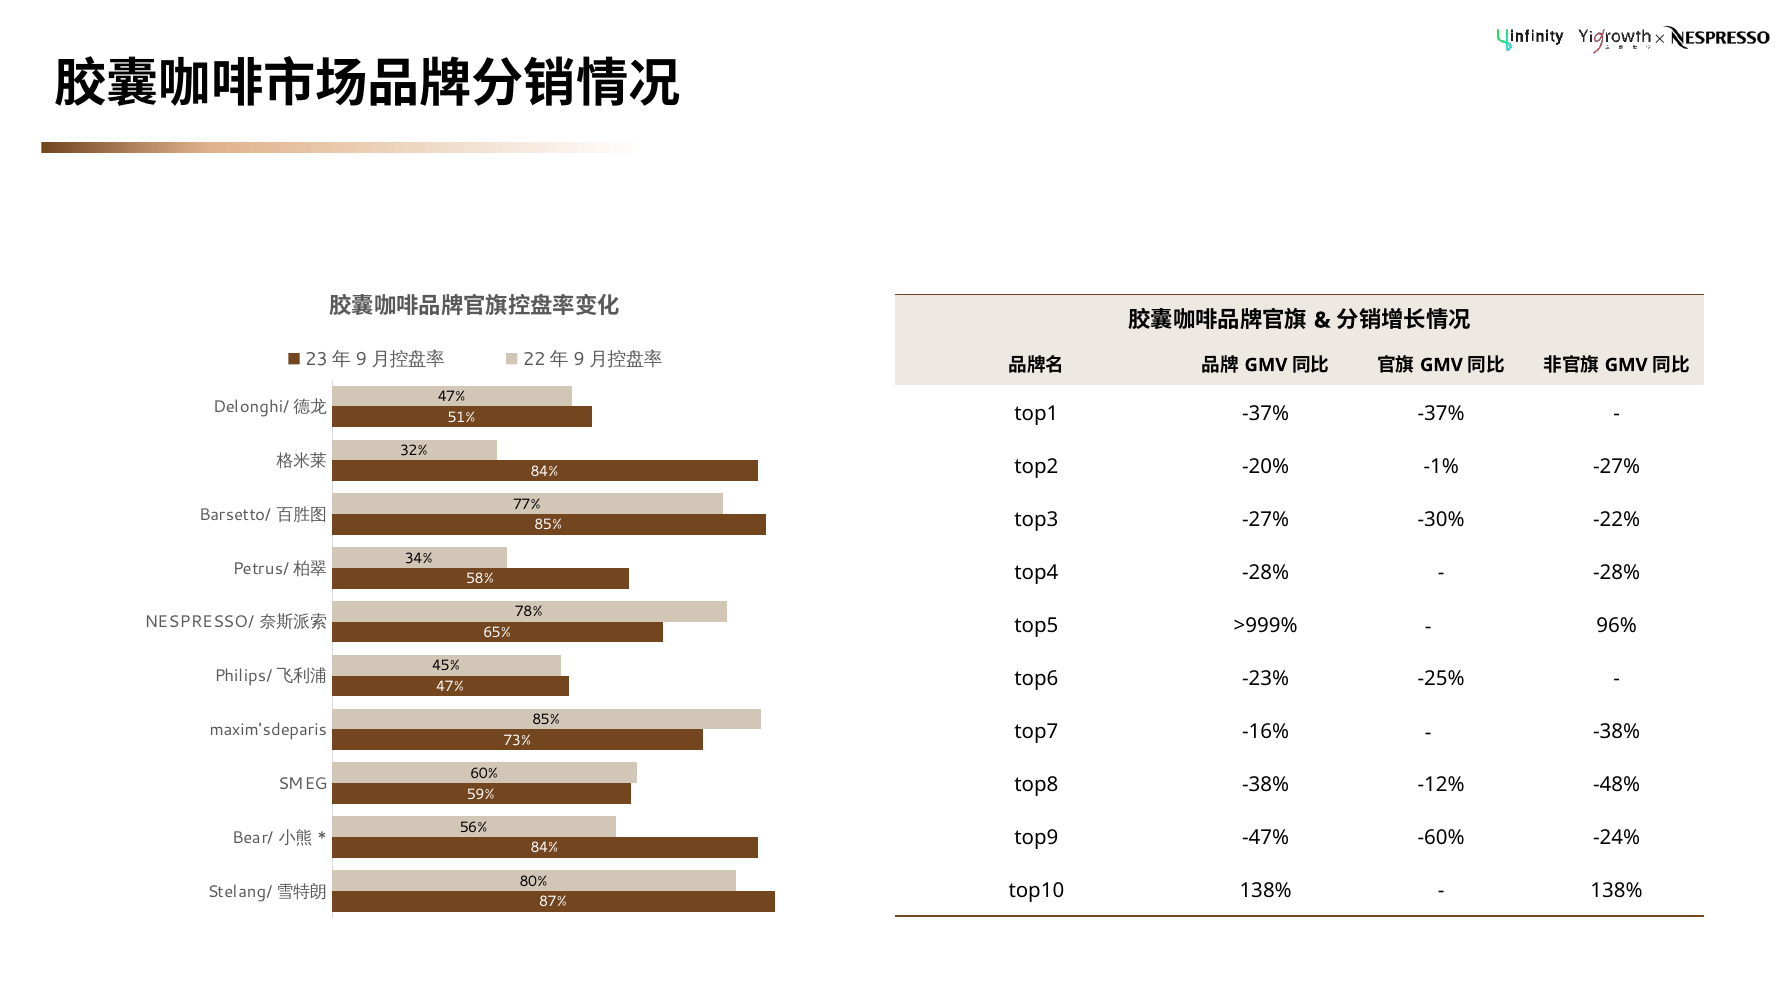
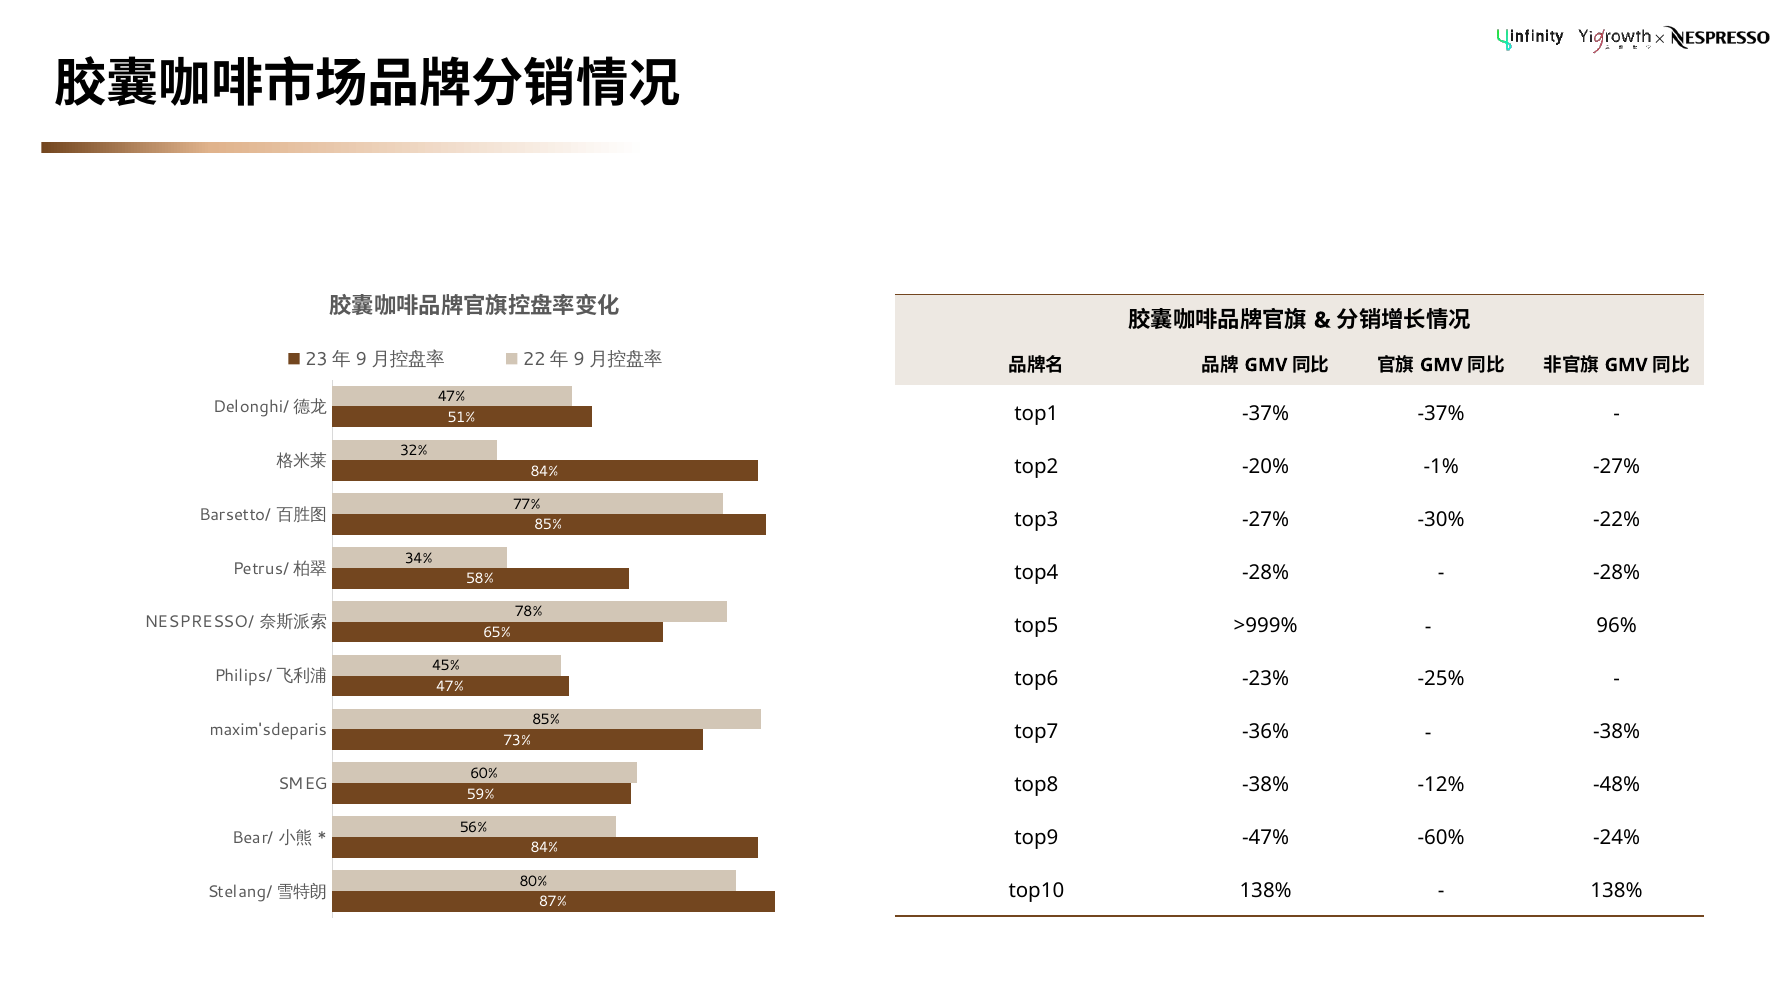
-16%: -16% -> -36%
